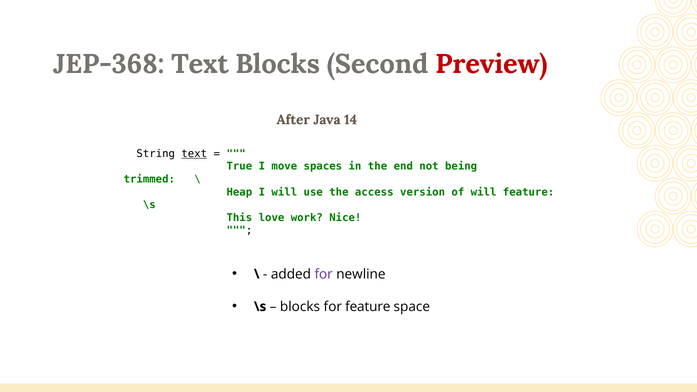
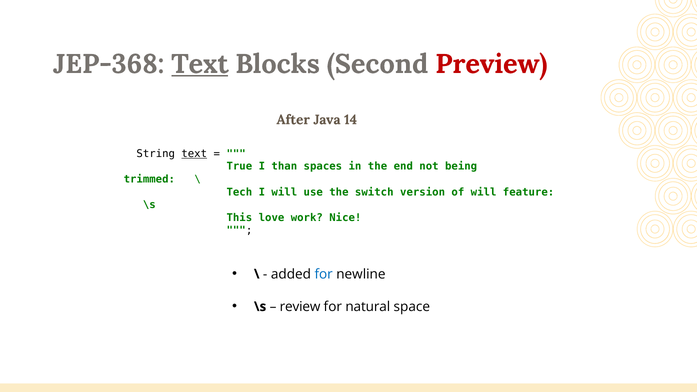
Text at (200, 64) underline: none -> present
move: move -> than
Heap: Heap -> Tech
access: access -> switch
for at (324, 274) colour: purple -> blue
blocks at (300, 307): blocks -> review
for feature: feature -> natural
